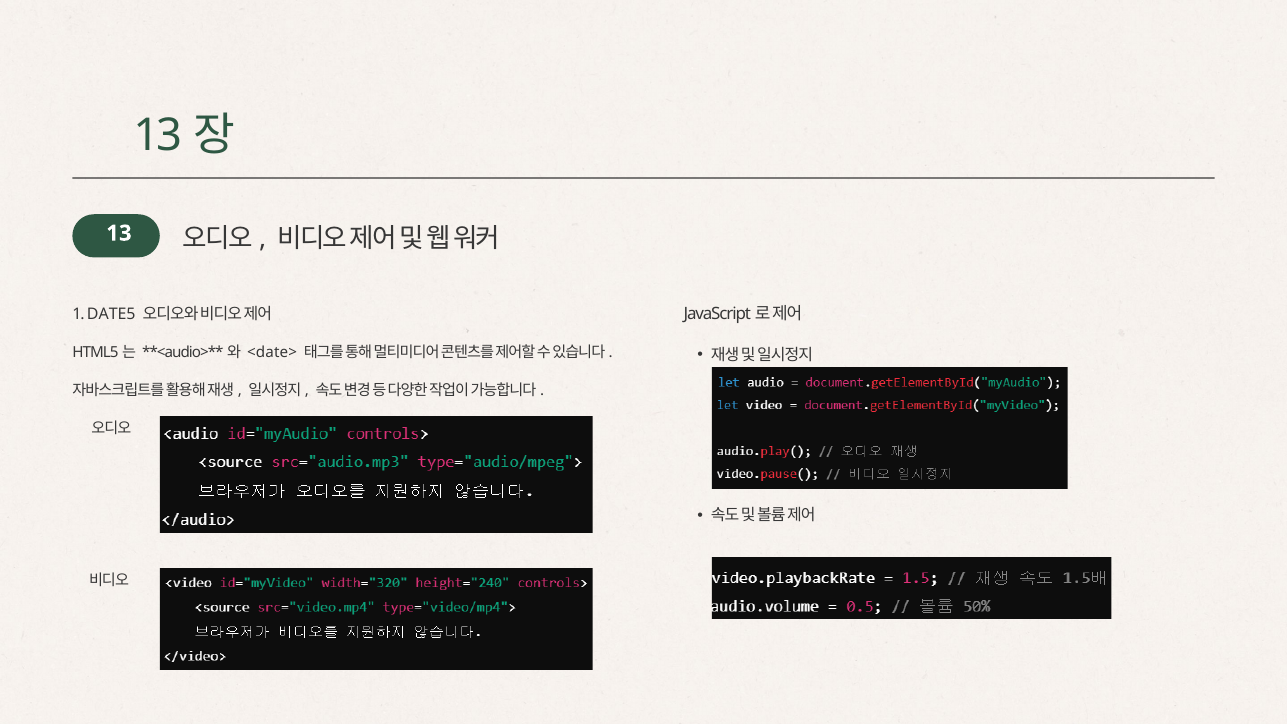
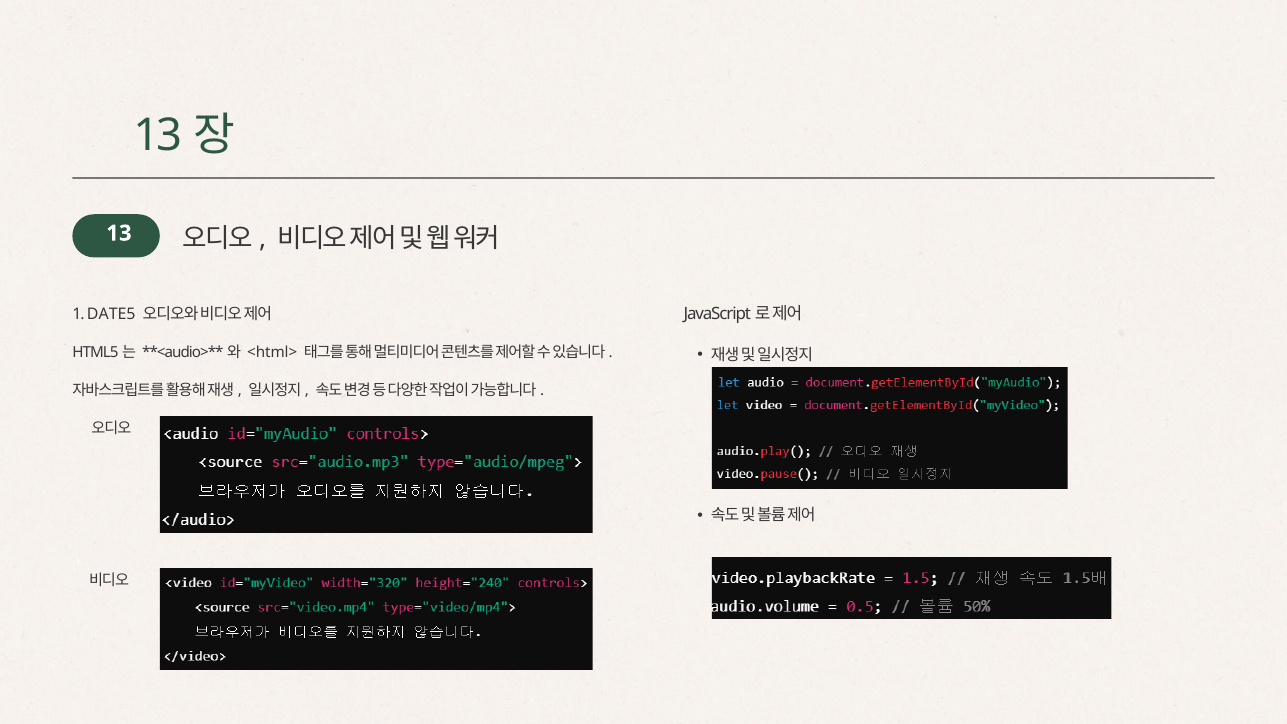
<date>: <date> -> <html>
